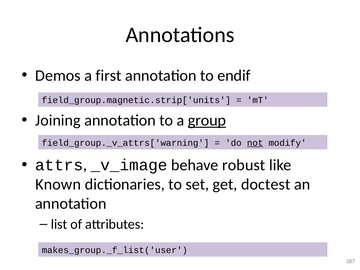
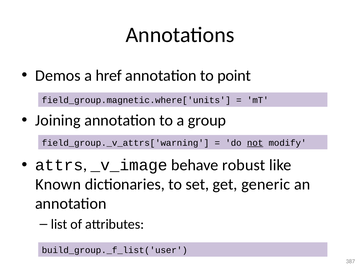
first: first -> href
endif: endif -> point
field_group.magnetic.strip['units: field_group.magnetic.strip['units -> field_group.magnetic.where['units
group underline: present -> none
doctest: doctest -> generic
makes_group._f_list('user: makes_group._f_list('user -> build_group._f_list('user
